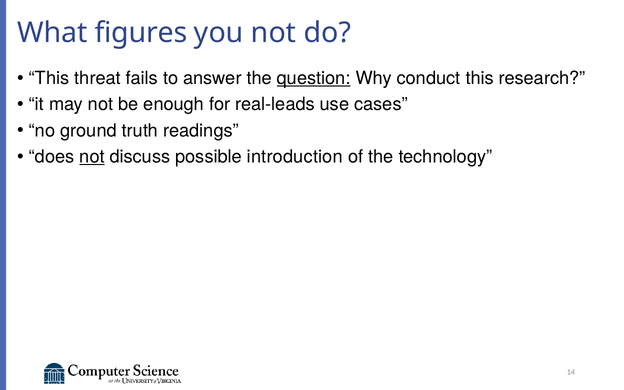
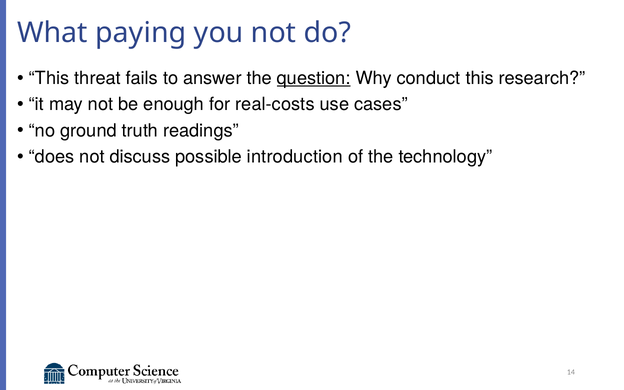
figures: figures -> paying
real-leads: real-leads -> real-costs
not at (92, 157) underline: present -> none
